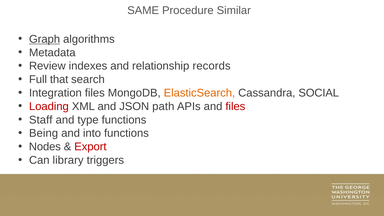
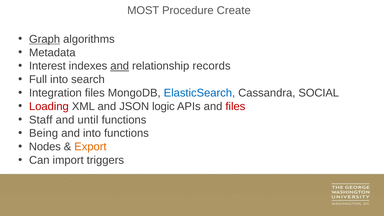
SAME: SAME -> MOST
Similar: Similar -> Create
Review: Review -> Interest
and at (120, 66) underline: none -> present
Full that: that -> into
ElasticSearch colour: orange -> blue
path: path -> logic
type: type -> until
Export colour: red -> orange
library: library -> import
